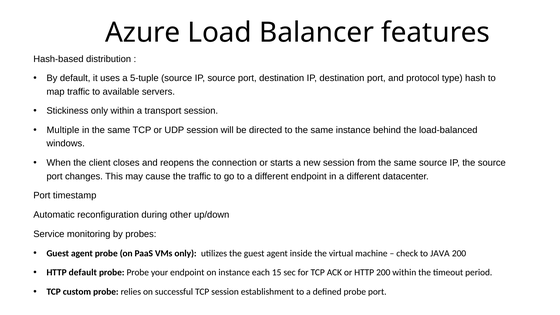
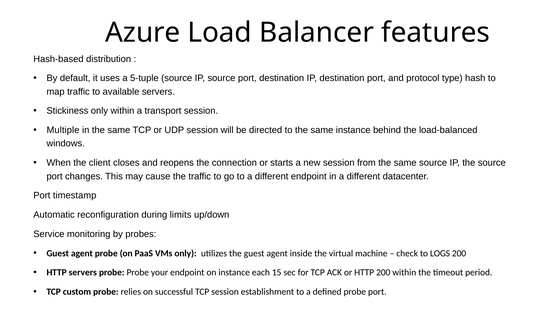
other: other -> limits
JAVA: JAVA -> LOGS
HTTP default: default -> servers
